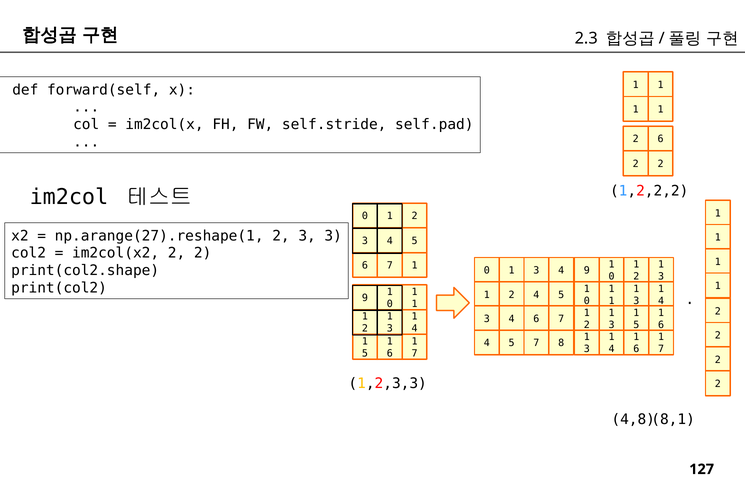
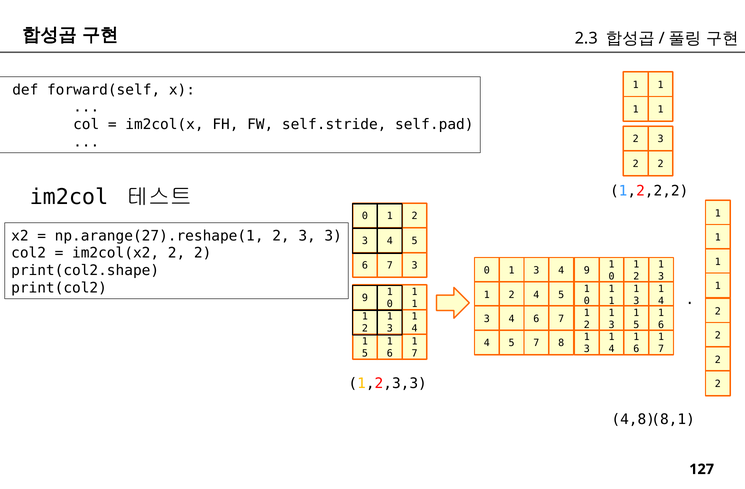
6 at (661, 139): 6 -> 3
6 7 1: 1 -> 3
